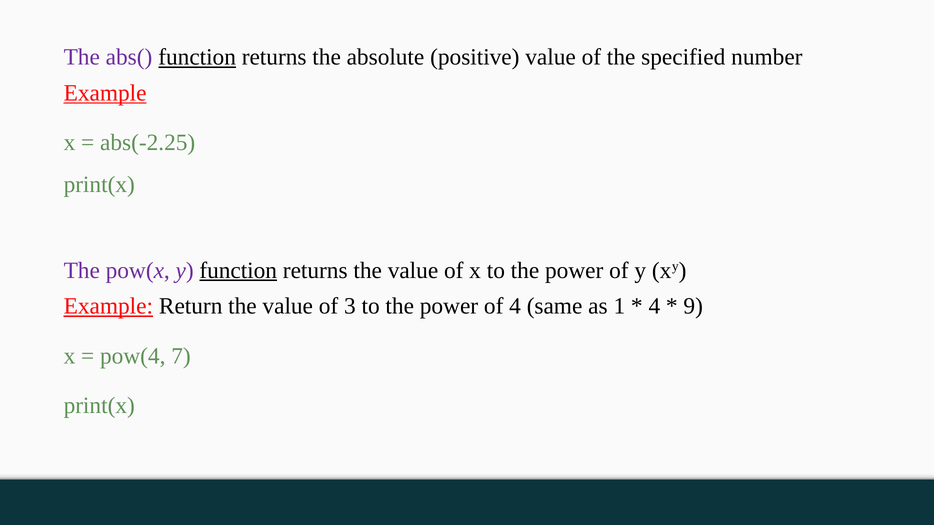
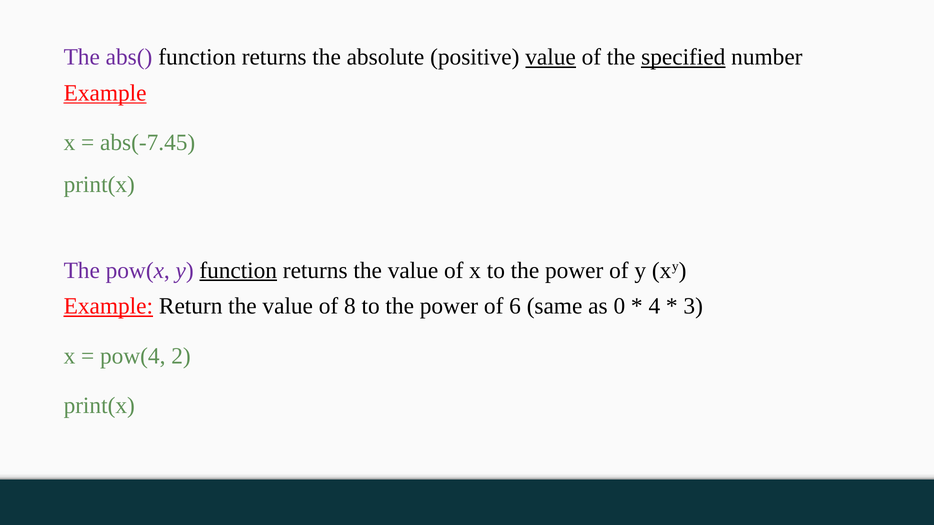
function at (197, 57) underline: present -> none
value at (551, 57) underline: none -> present
specified underline: none -> present
abs(-2.25: abs(-2.25 -> abs(-7.45
3: 3 -> 8
of 4: 4 -> 6
1: 1 -> 0
9: 9 -> 3
7: 7 -> 2
